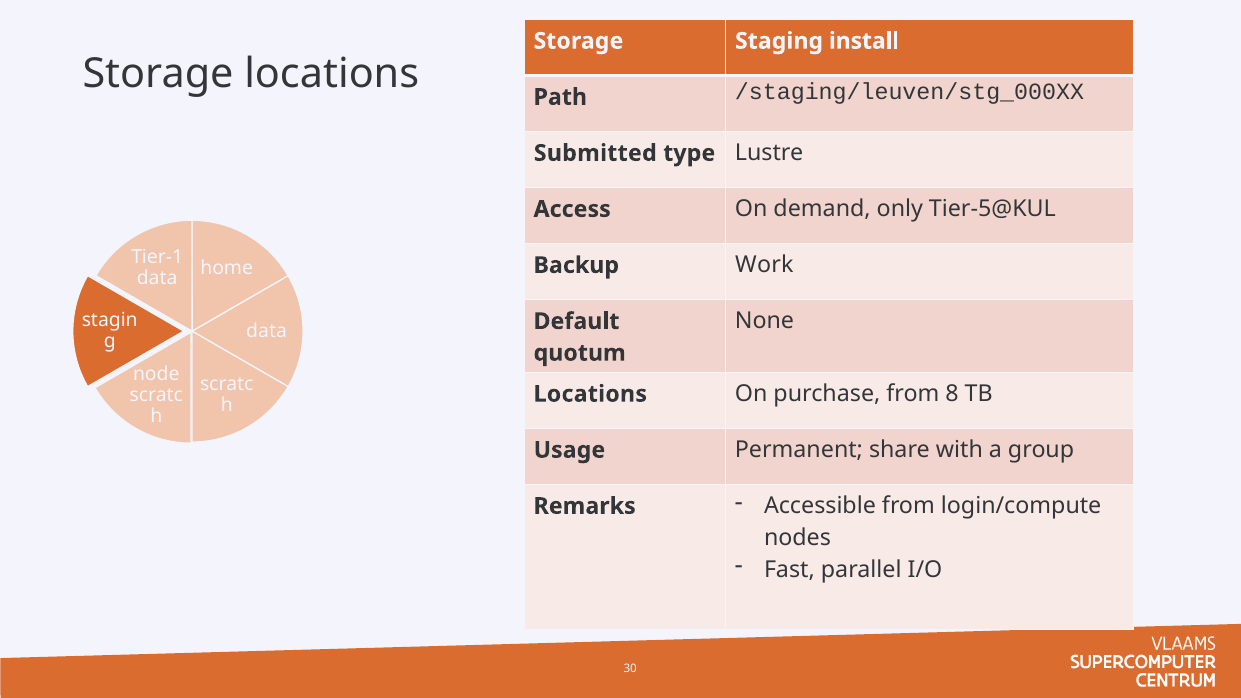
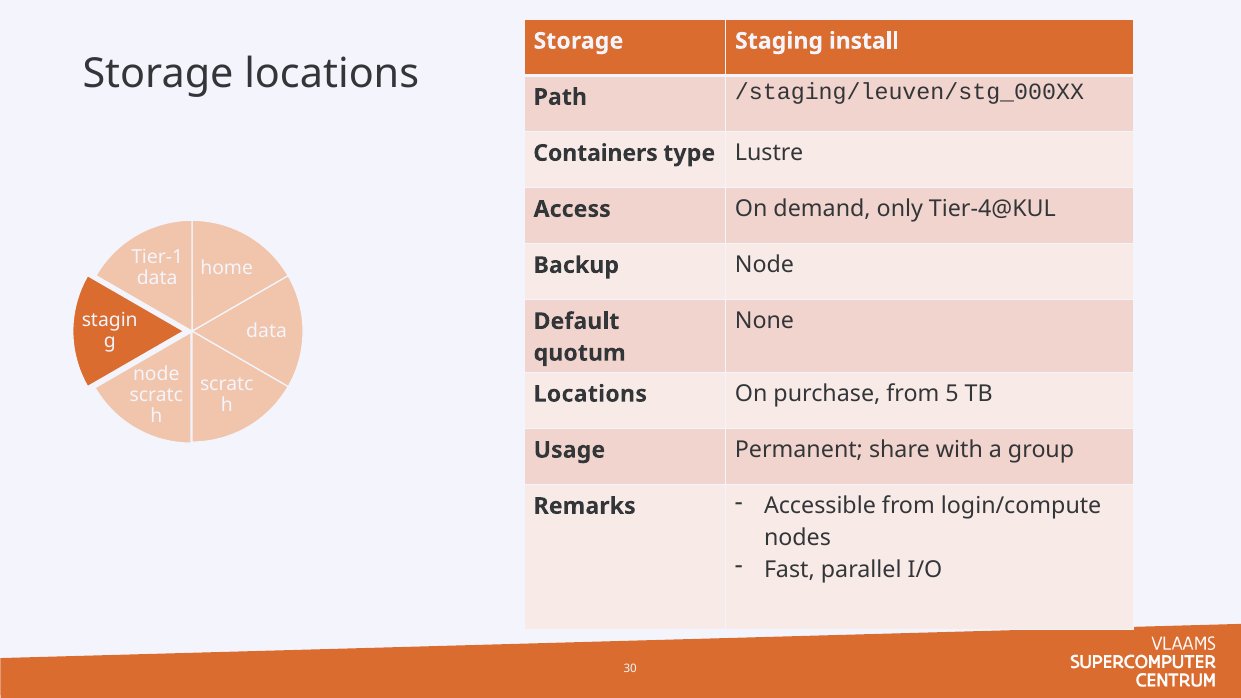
Submitted: Submitted -> Containers
Tier-5@KUL: Tier-5@KUL -> Tier-4@KUL
Backup Work: Work -> Node
8: 8 -> 5
